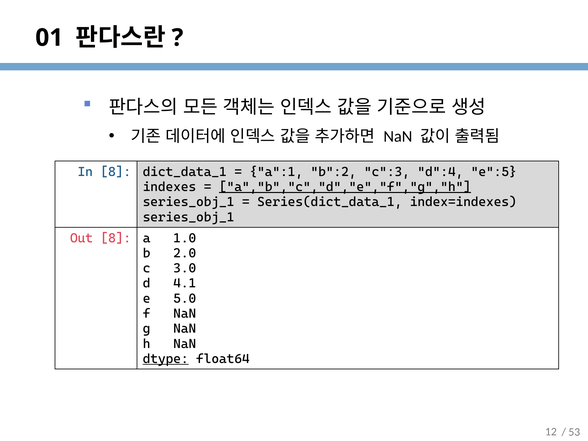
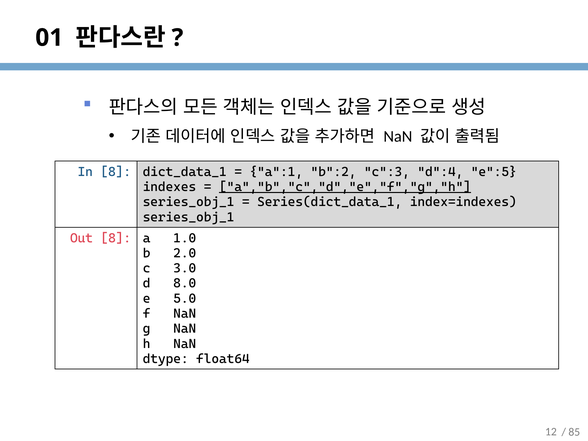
4.1: 4.1 -> 8.0
dtype underline: present -> none
53: 53 -> 85
